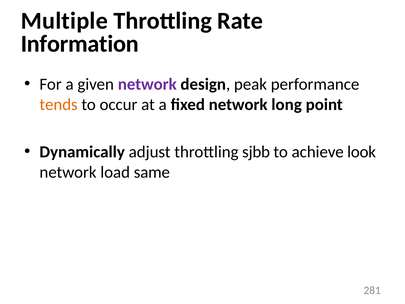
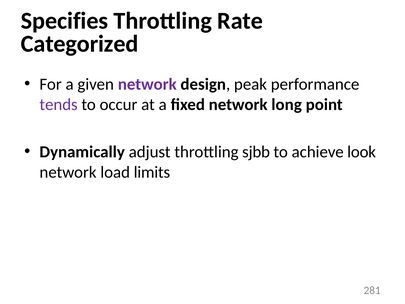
Multiple: Multiple -> Specifies
Information: Information -> Categorized
tends colour: orange -> purple
same: same -> limits
